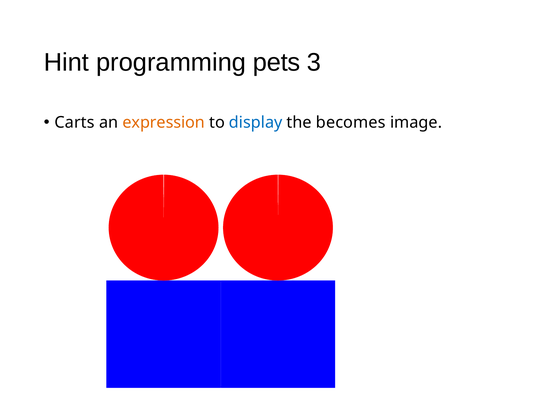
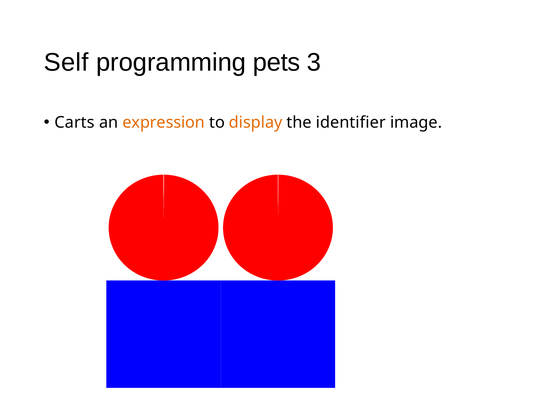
Hint: Hint -> Self
display colour: blue -> orange
becomes: becomes -> identifier
